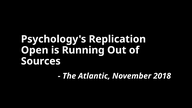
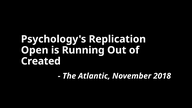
Sources: Sources -> Created
